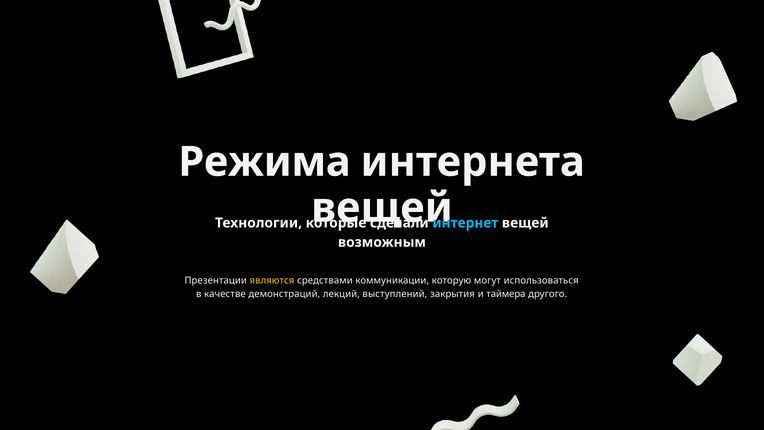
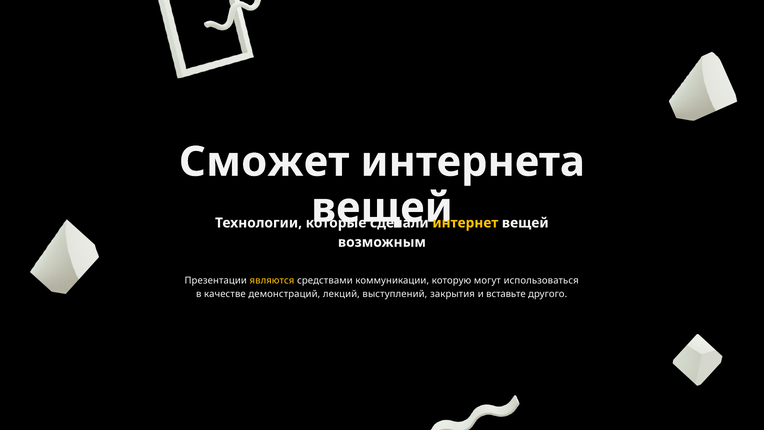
Режима: Режима -> Сможет
интернет colour: light blue -> yellow
таймера: таймера -> вставьте
